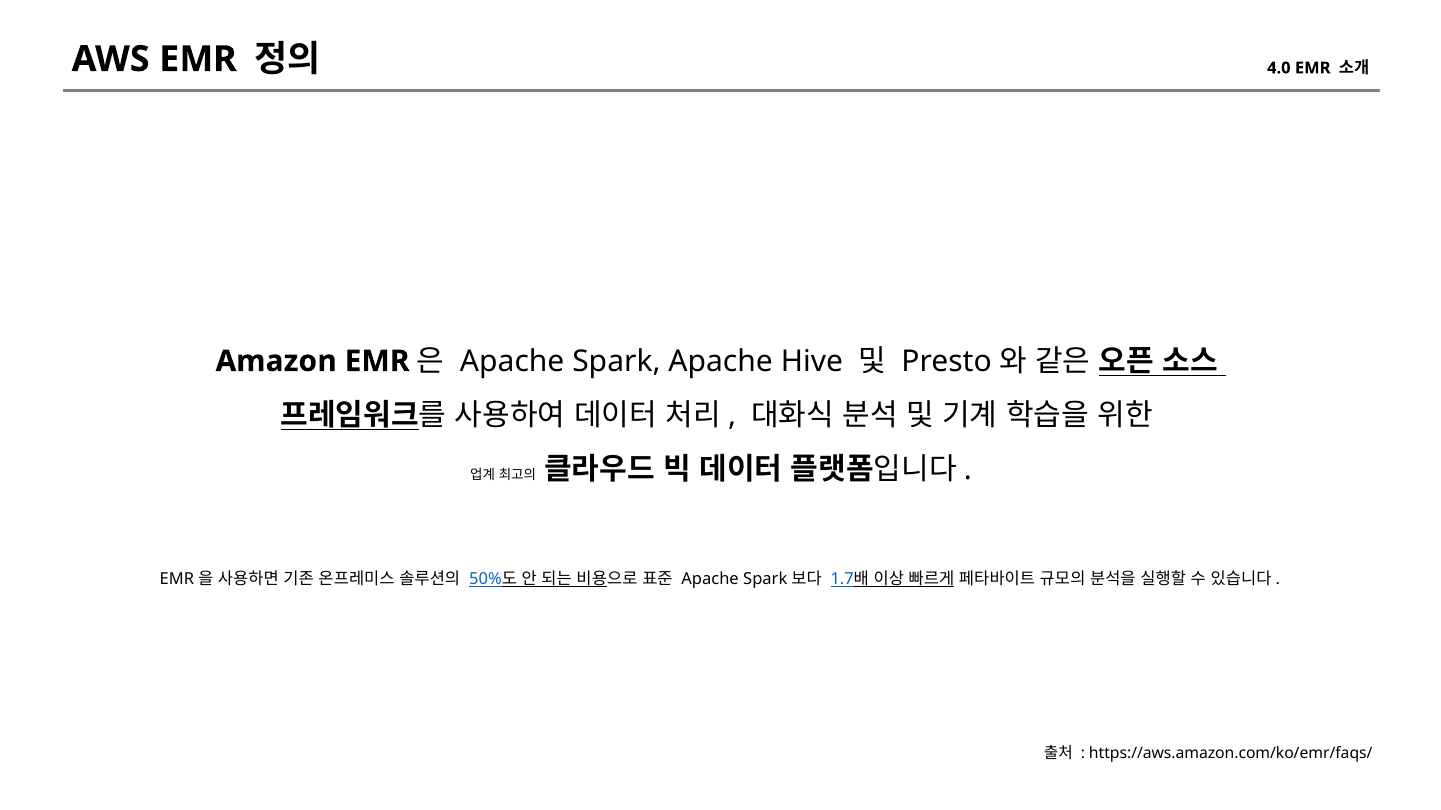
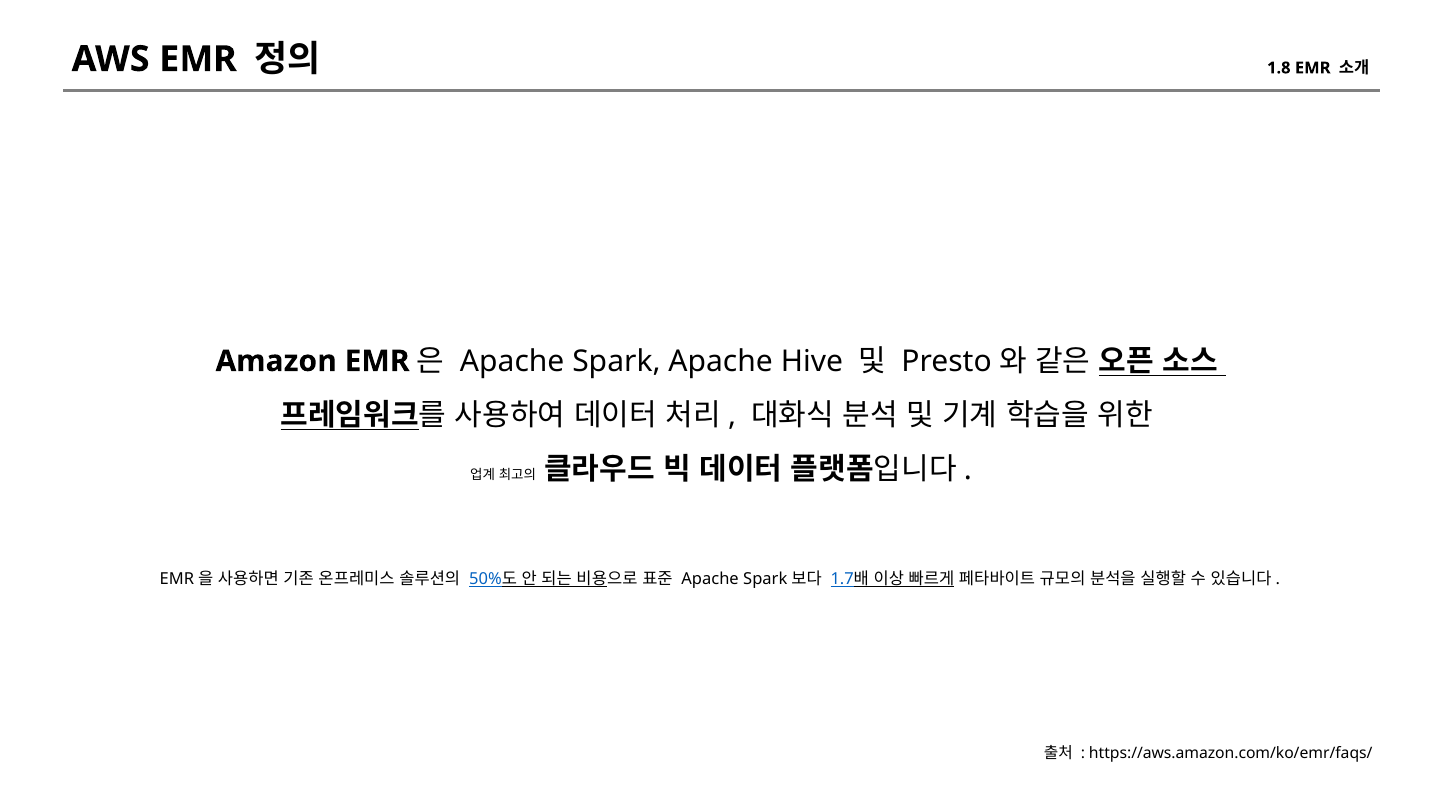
4.0: 4.0 -> 1.8
